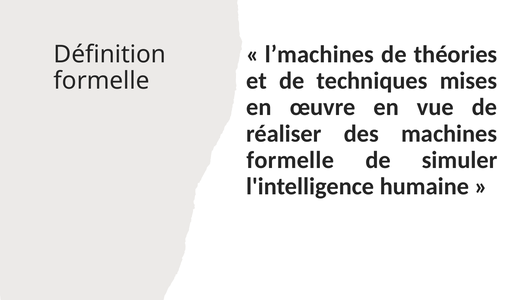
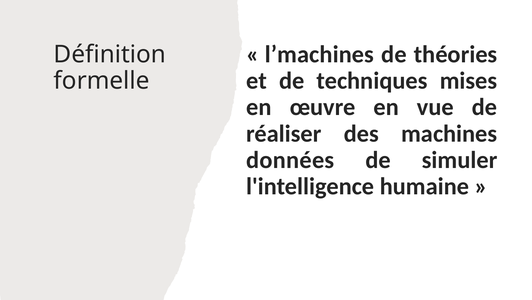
formelle at (290, 160): formelle -> données
